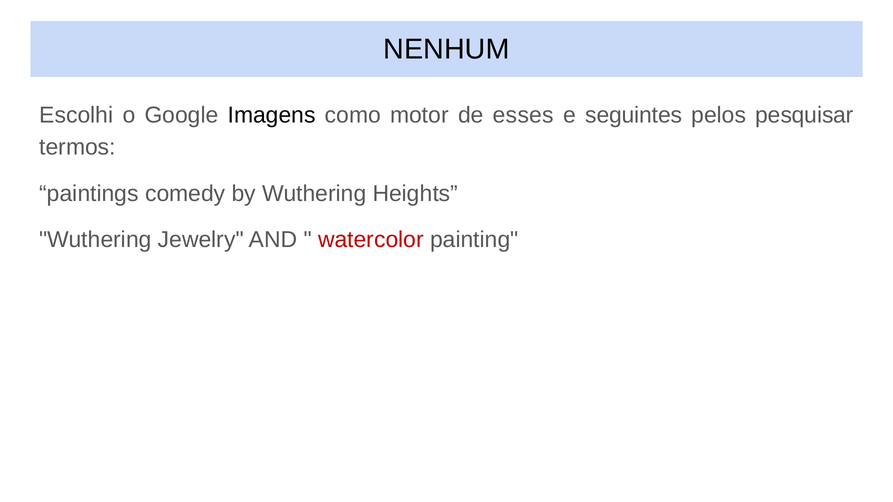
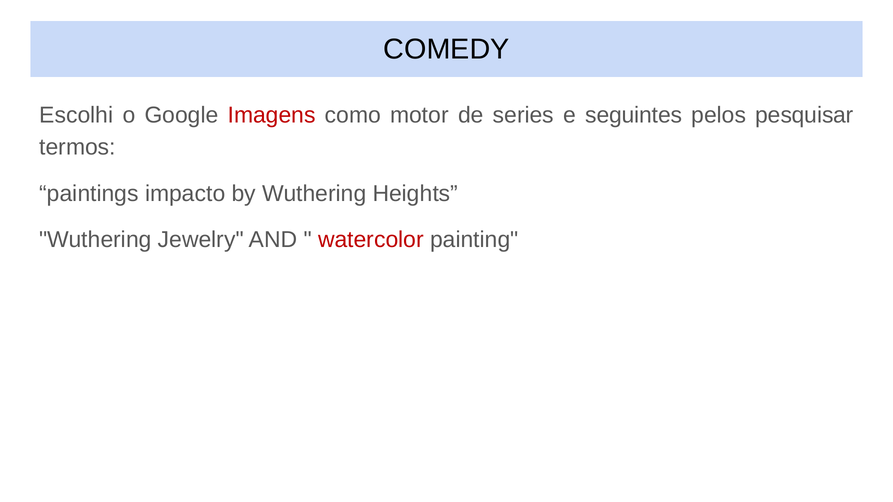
NENHUM: NENHUM -> COMEDY
Imagens colour: black -> red
esses: esses -> series
comedy: comedy -> impacto
